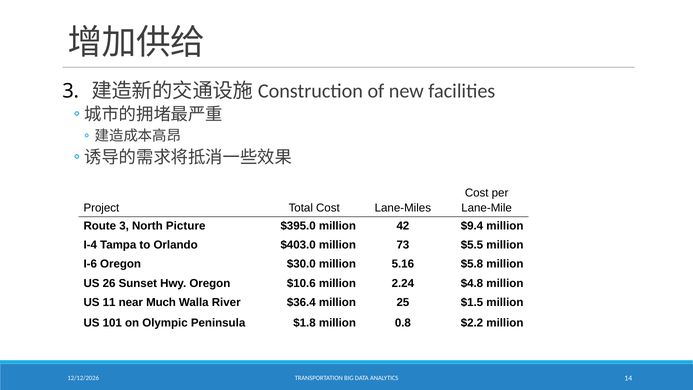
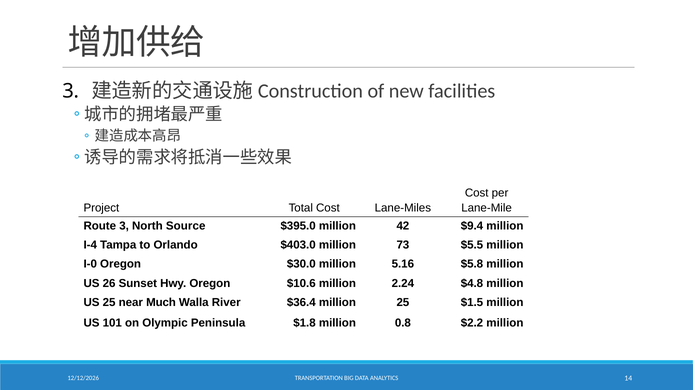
Picture: Picture -> Source
I-6: I-6 -> I-0
US 11: 11 -> 25
